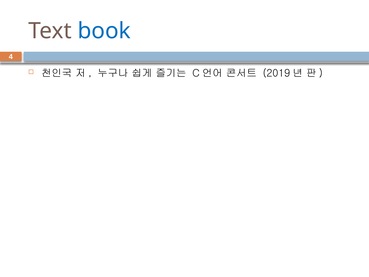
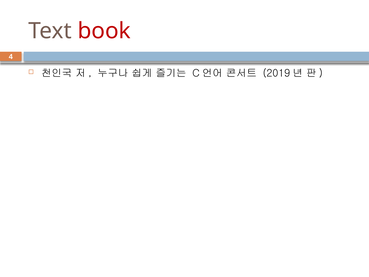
book colour: blue -> red
